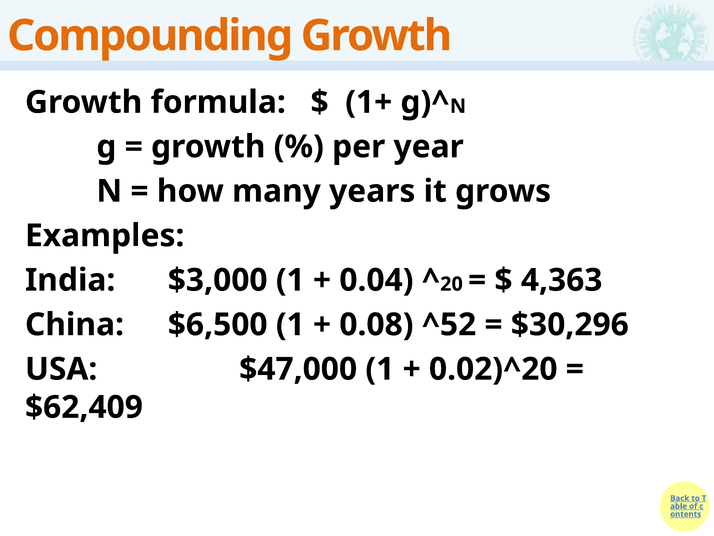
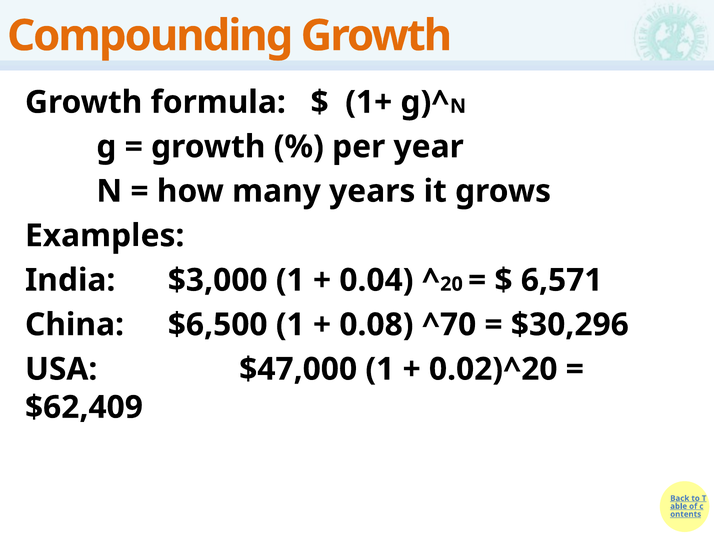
4,363: 4,363 -> 6,571
^52: ^52 -> ^70
